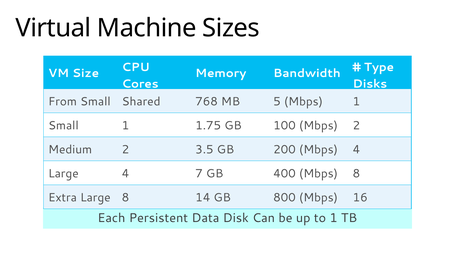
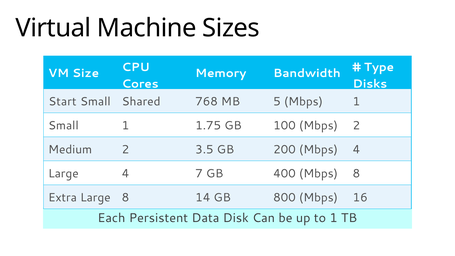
From: From -> Start
